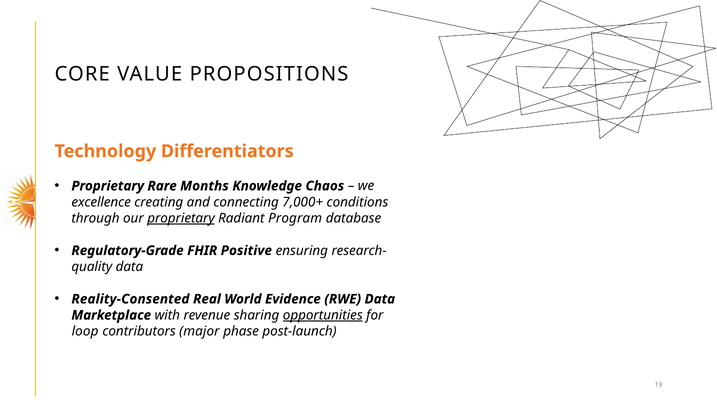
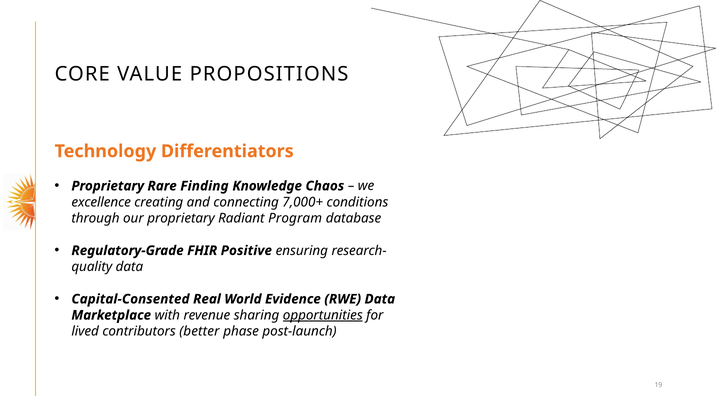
Months: Months -> Finding
proprietary at (181, 218) underline: present -> none
Reality-Consented: Reality-Consented -> Capital-Consented
loop: loop -> lived
major: major -> better
